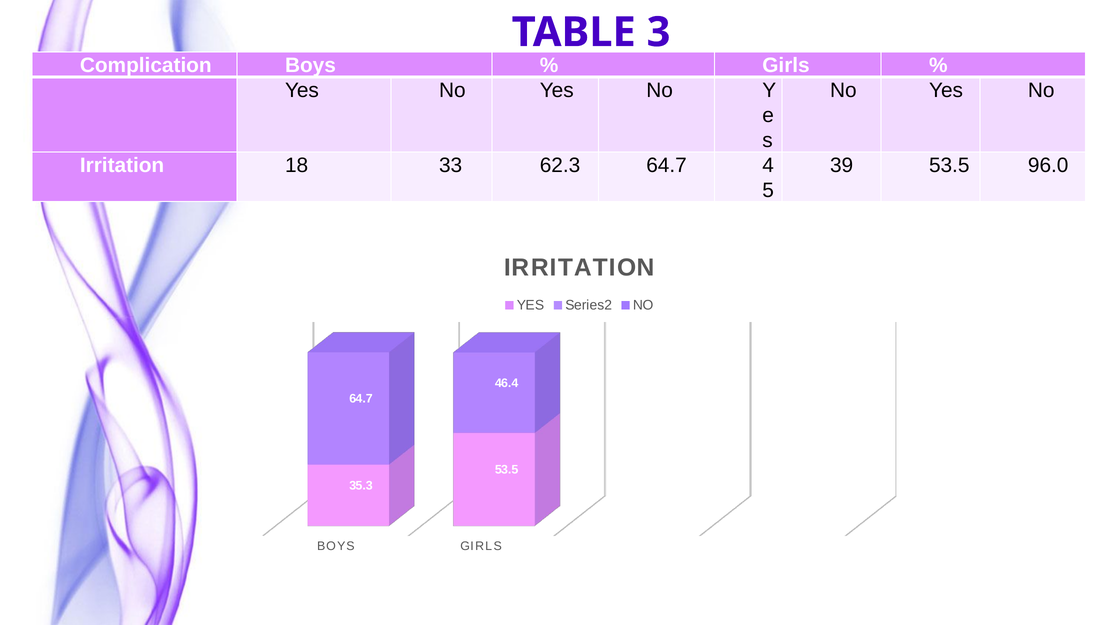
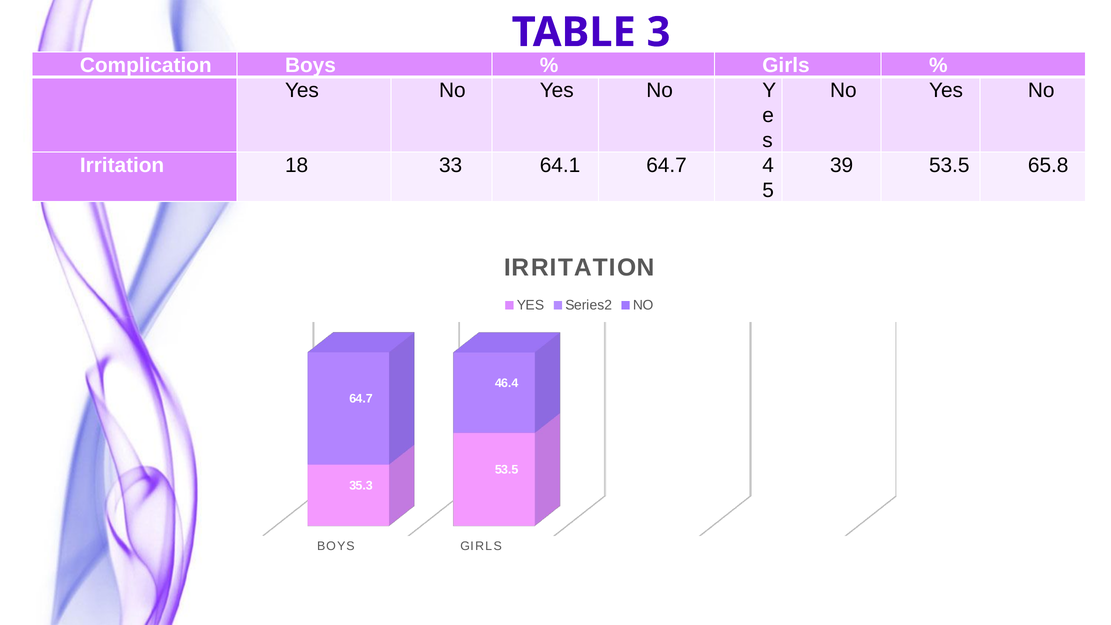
62.3: 62.3 -> 64.1
96.0: 96.0 -> 65.8
